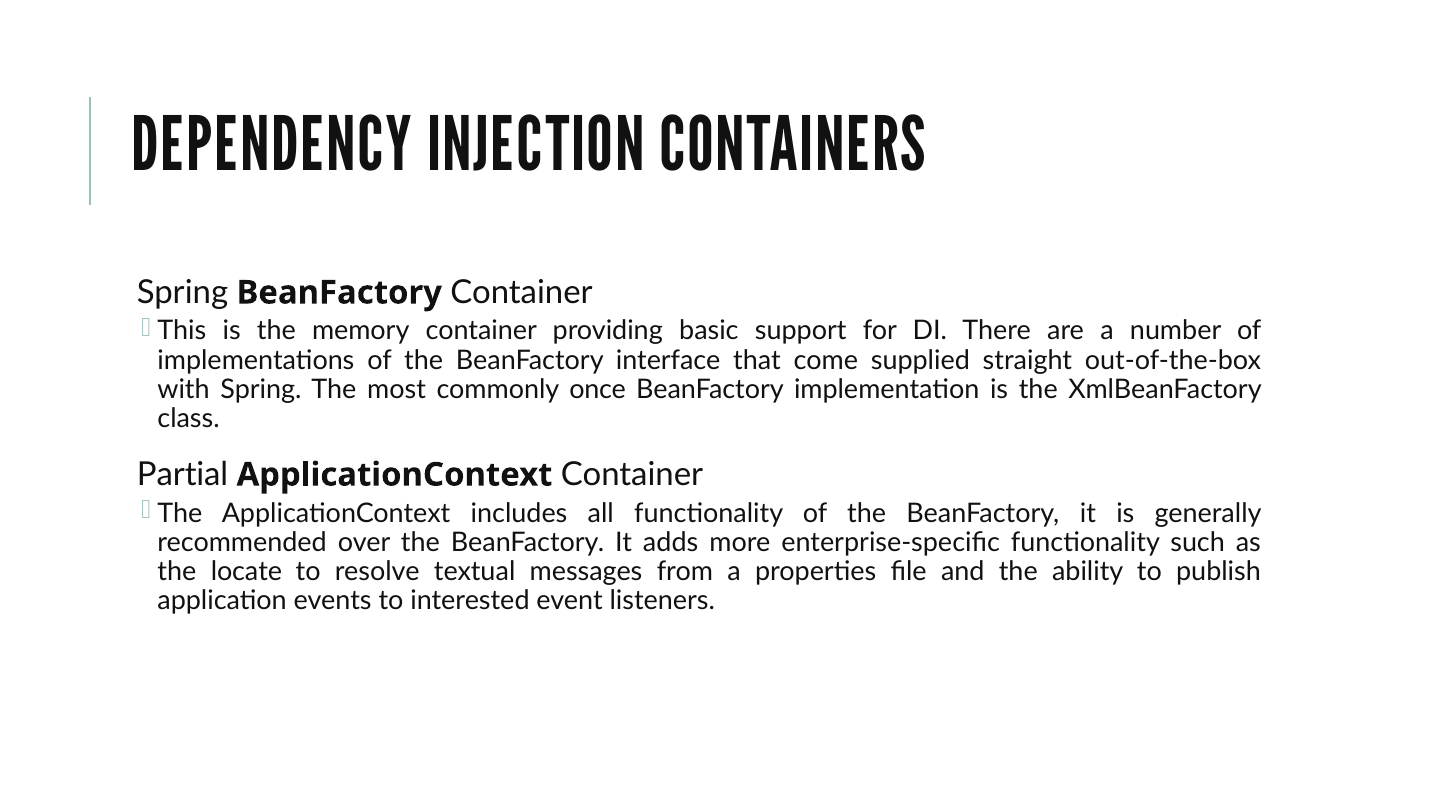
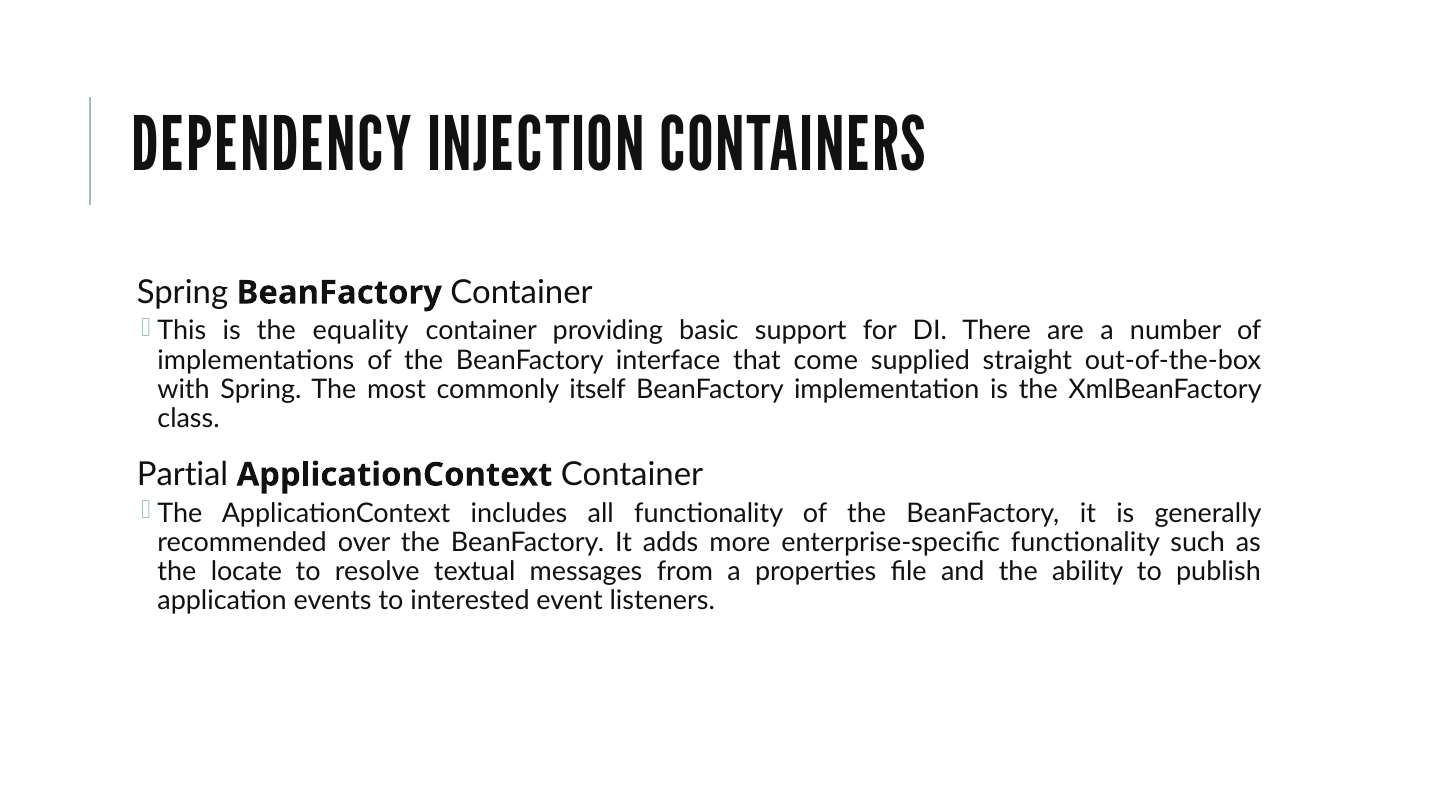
memory: memory -> equality
once: once -> itself
